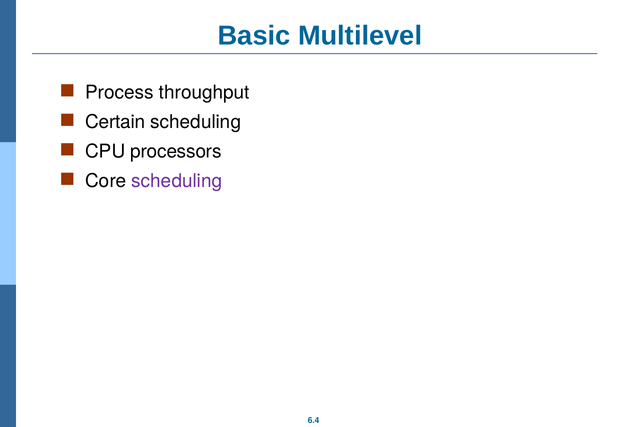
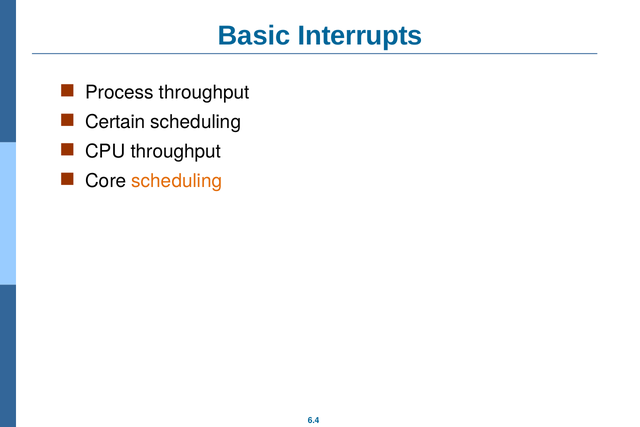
Multilevel: Multilevel -> Interrupts
CPU processors: processors -> throughput
scheduling at (177, 181) colour: purple -> orange
